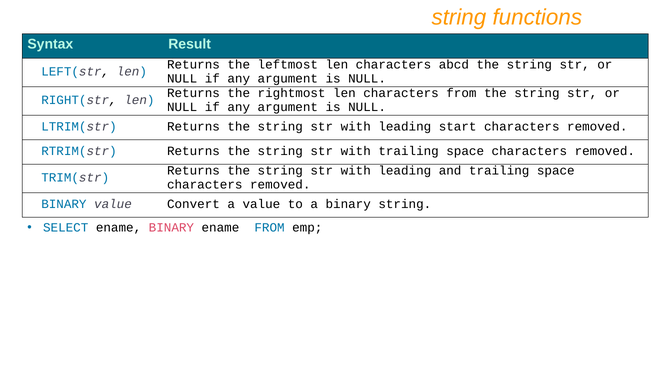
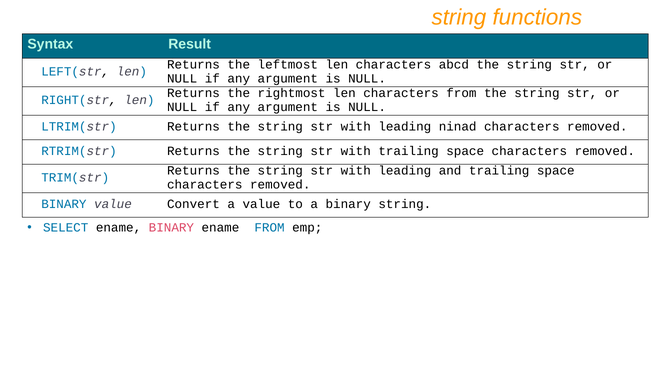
start: start -> ninad
